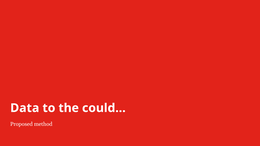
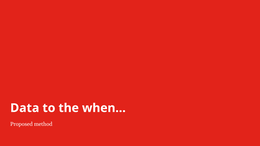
could…: could… -> when…
